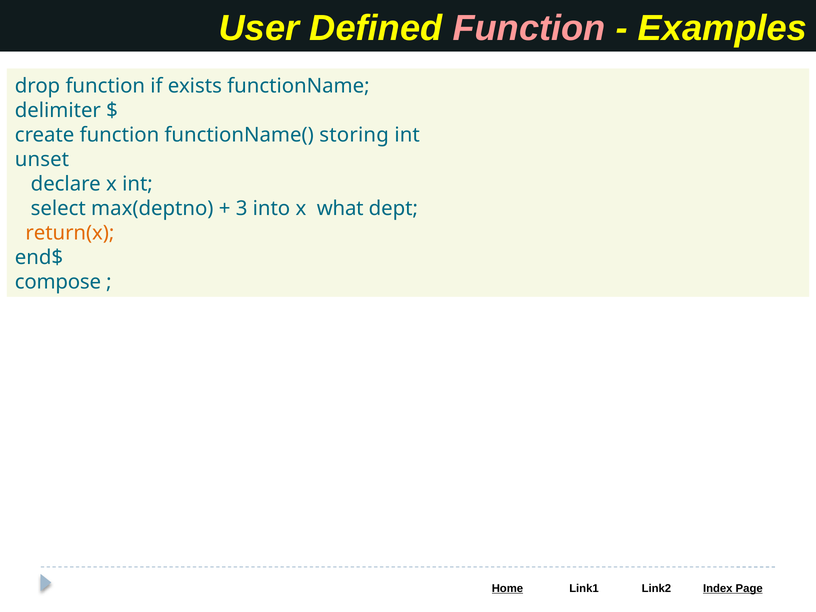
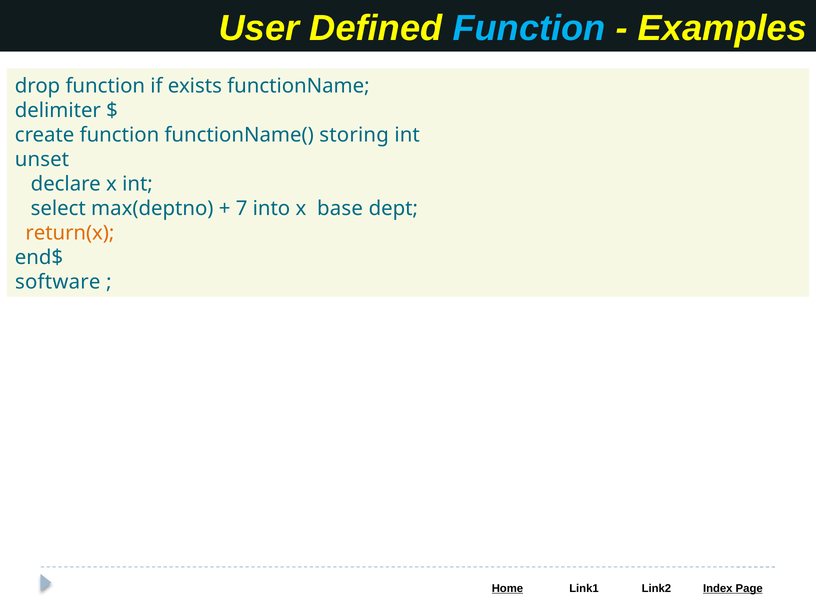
Function at (529, 28) colour: pink -> light blue
3: 3 -> 7
what: what -> base
compose: compose -> software
